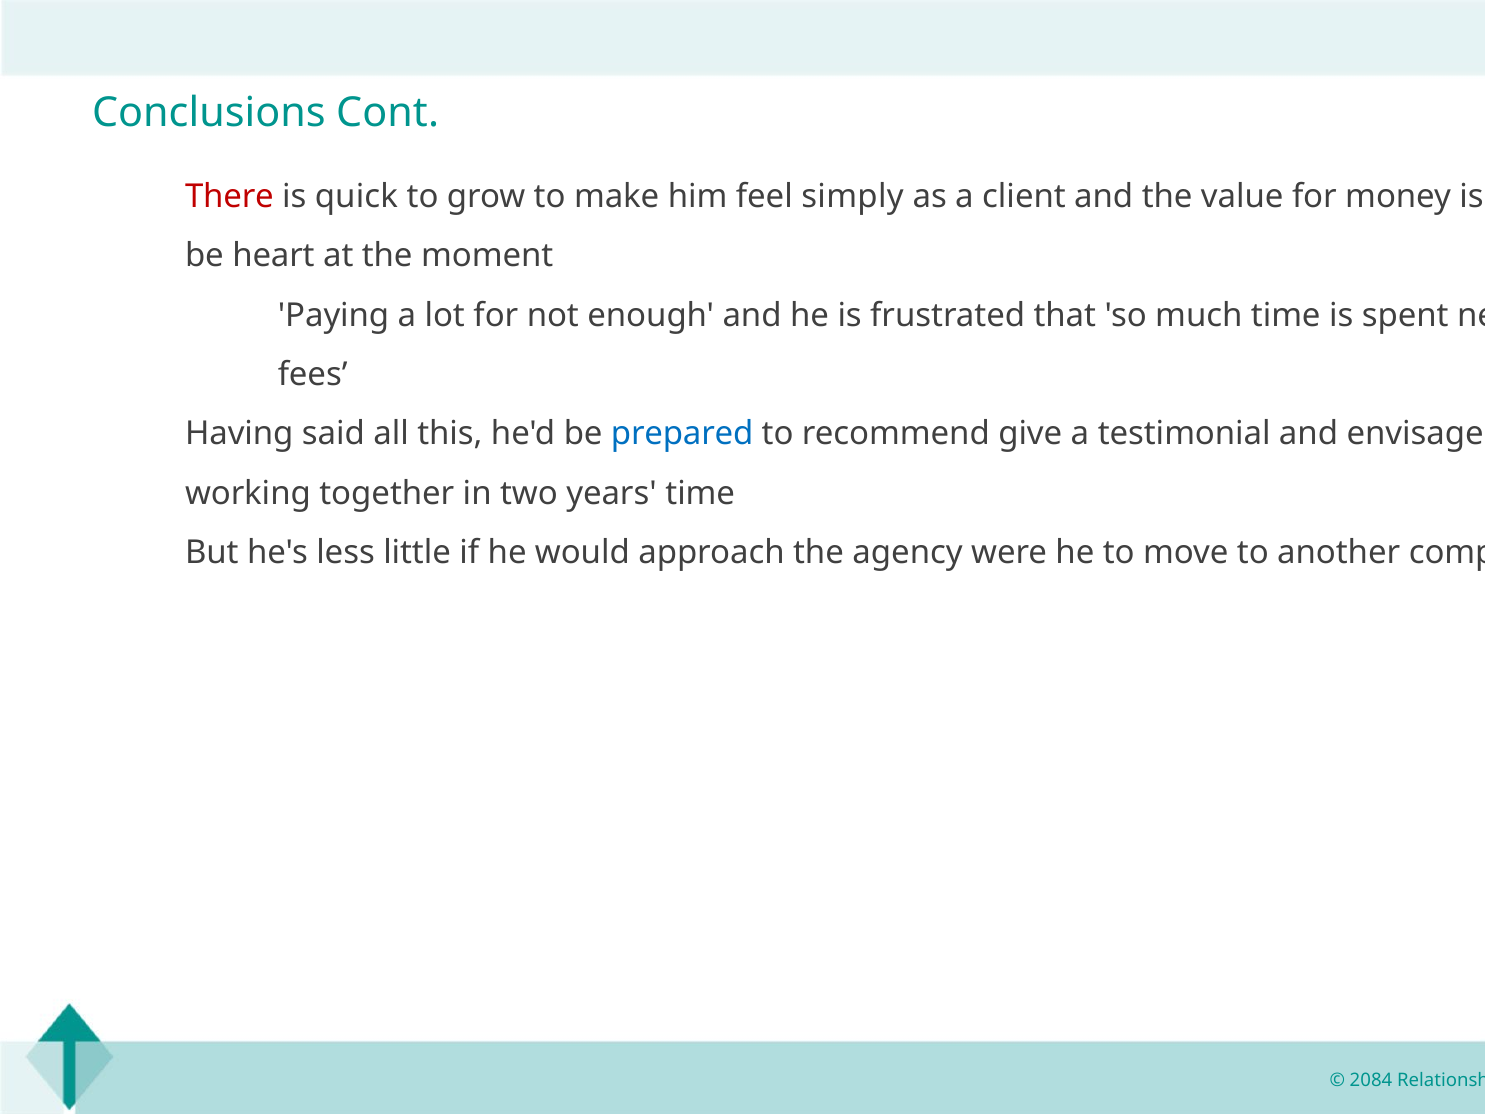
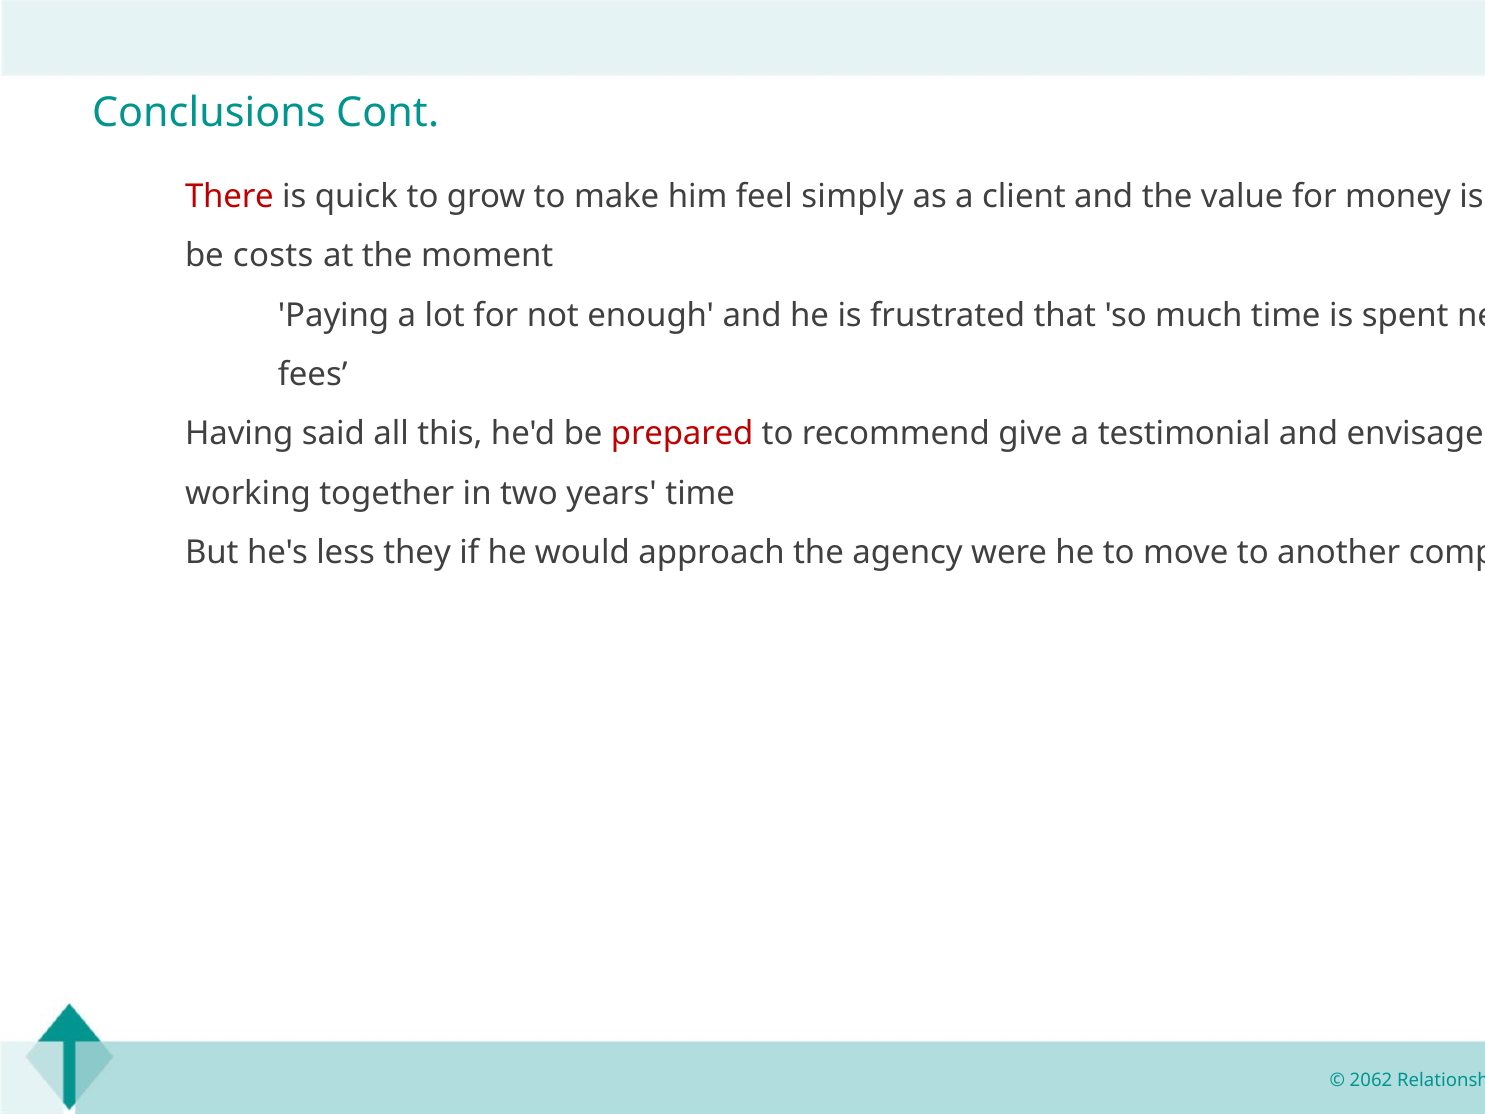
heart: heart -> costs
prepared colour: blue -> red
little: little -> they
2084: 2084 -> 2062
